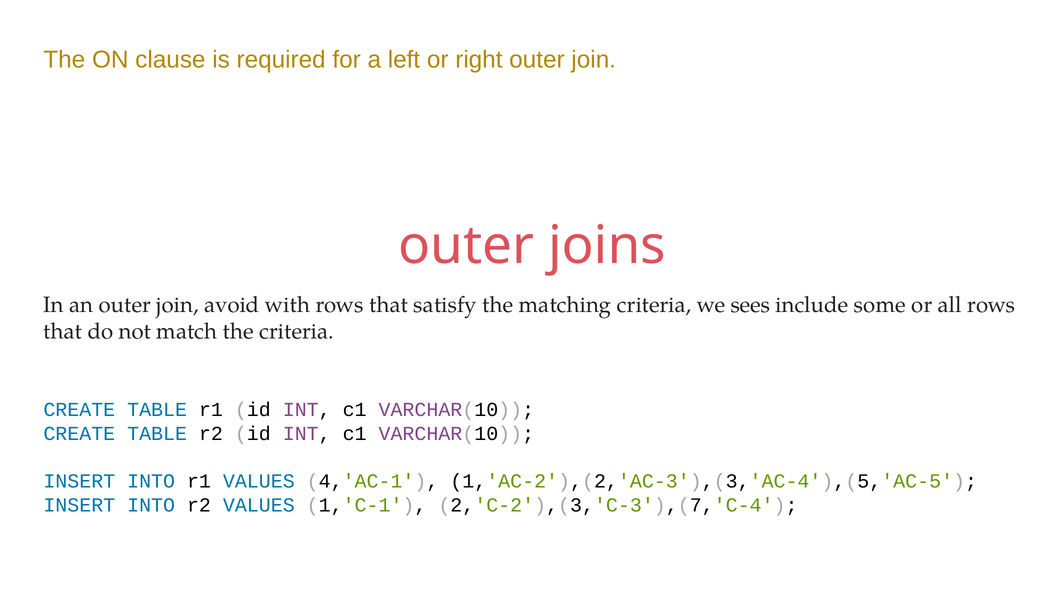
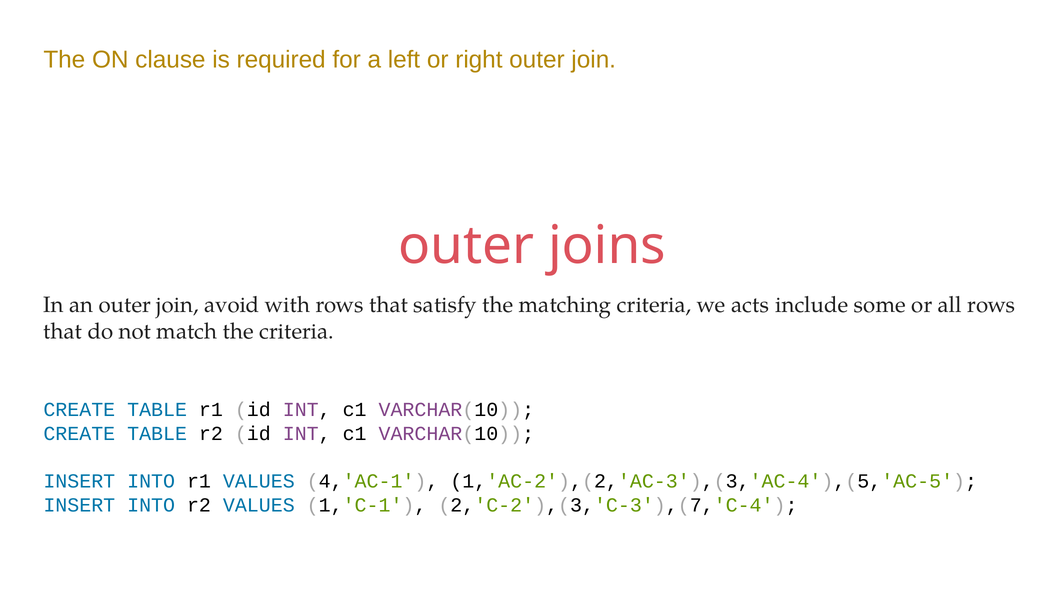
sees: sees -> acts
